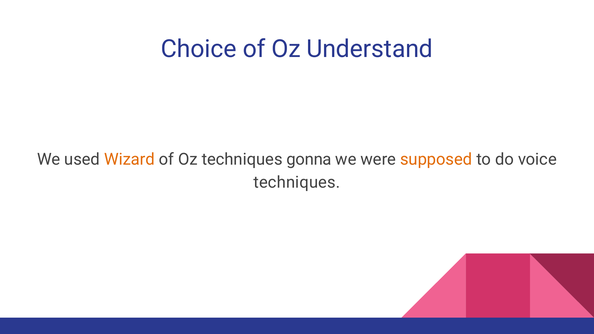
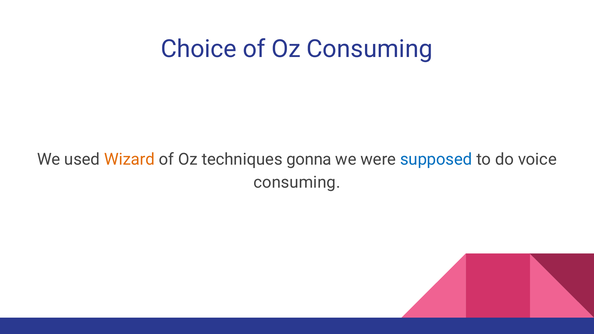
Oz Understand: Understand -> Consuming
supposed colour: orange -> blue
techniques at (297, 182): techniques -> consuming
